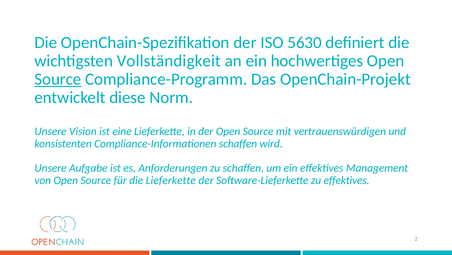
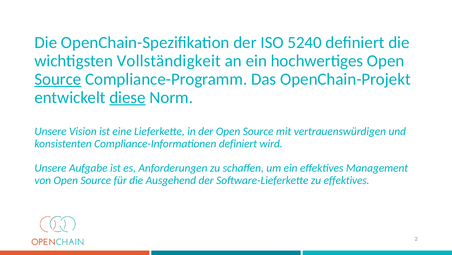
5630: 5630 -> 5240
diese underline: none -> present
Compliance-Informationen schaffen: schaffen -> definiert
die Lieferkette: Lieferkette -> Ausgehend
